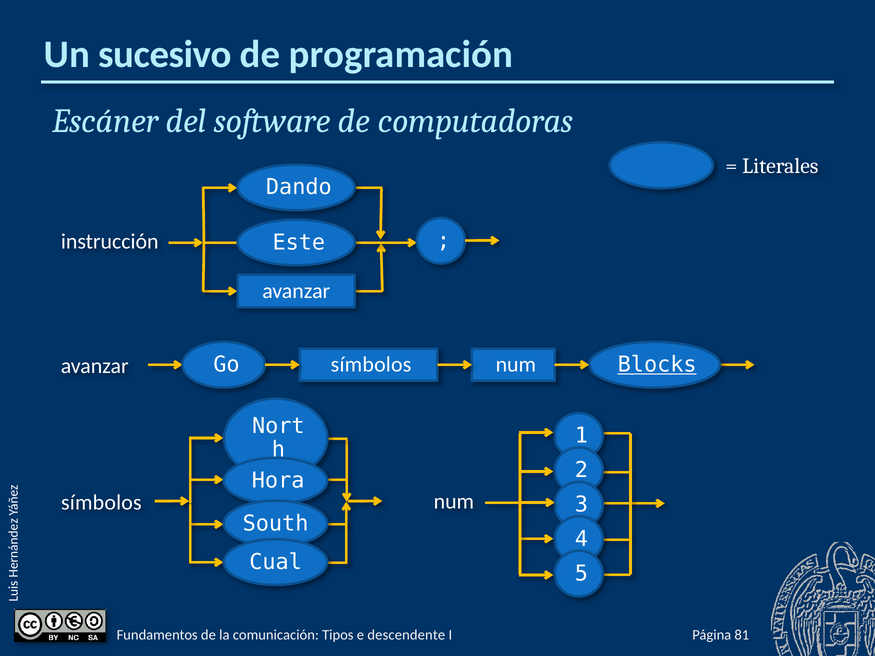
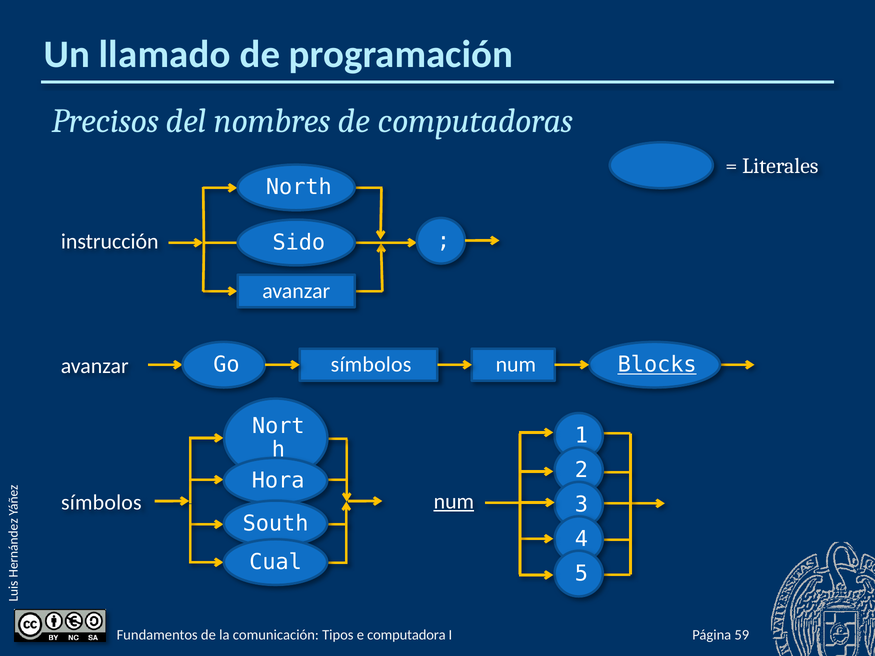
sucesivo: sucesivo -> llamado
Escáner: Escáner -> Precisos
software: software -> nombres
Dando: Dando -> North
Este: Este -> Sido
num at (454, 502) underline: none -> present
81: 81 -> 59
descendente: descendente -> computadora
